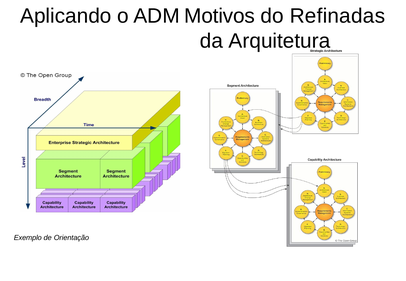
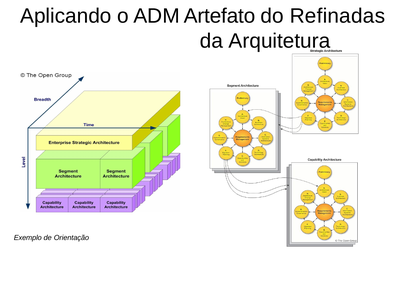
Motivos: Motivos -> Artefato
